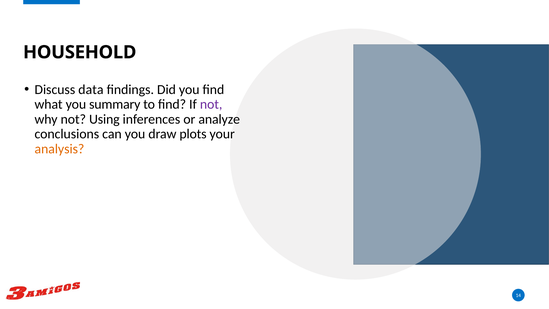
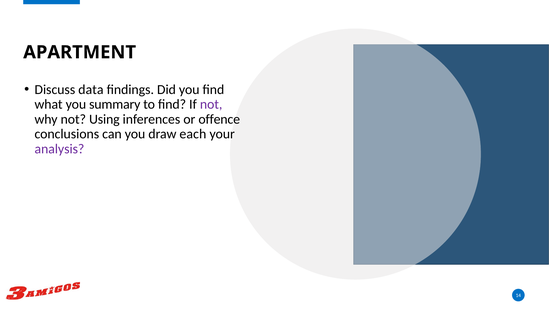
HOUSEHOLD: HOUSEHOLD -> APARTMENT
analyze: analyze -> offence
plots: plots -> each
analysis colour: orange -> purple
